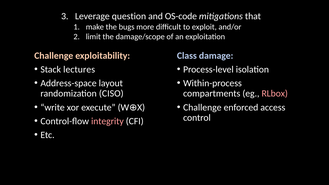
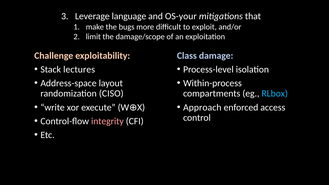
question: question -> language
OS-code: OS-code -> OS-your
RLbox colour: pink -> light blue
Challenge at (202, 107): Challenge -> Approach
